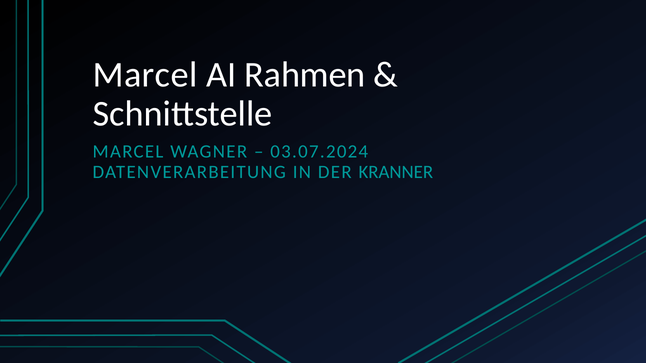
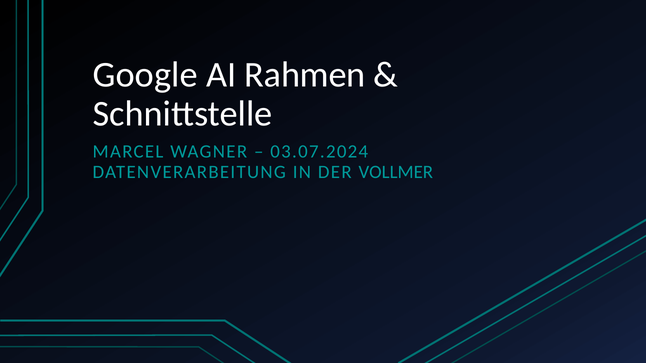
Marcel at (145, 75): Marcel -> Google
KRANNER: KRANNER -> VOLLMER
